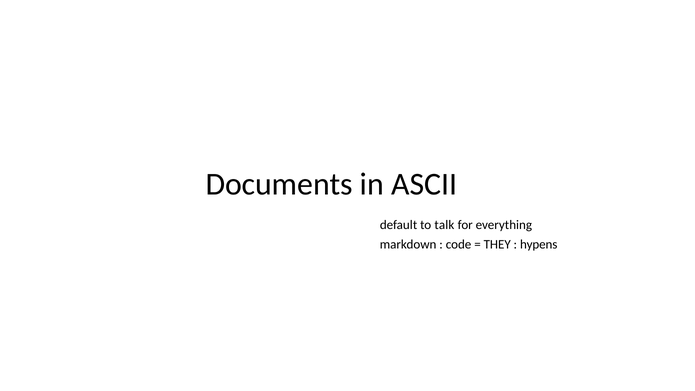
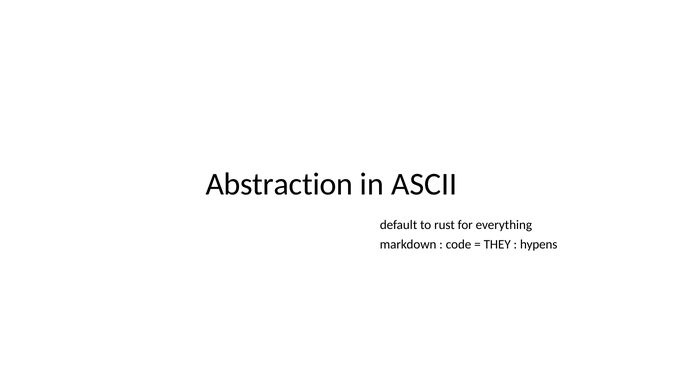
Documents: Documents -> Abstraction
talk: talk -> rust
